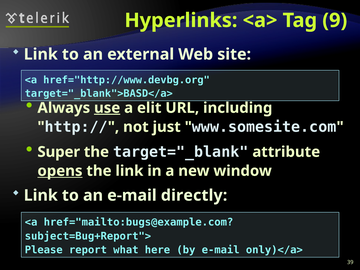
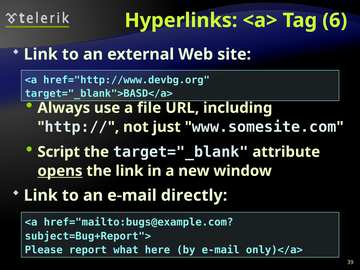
9: 9 -> 6
use underline: present -> none
elit: elit -> file
Super: Super -> Script
